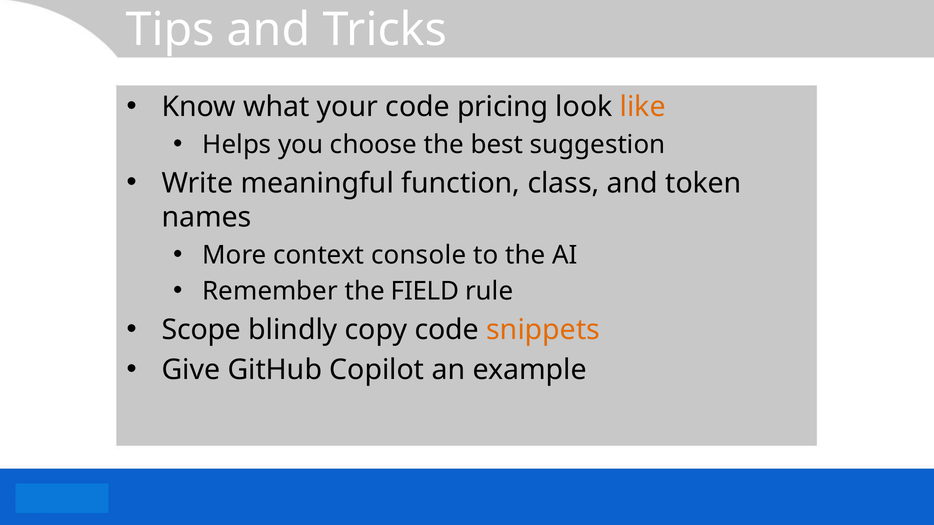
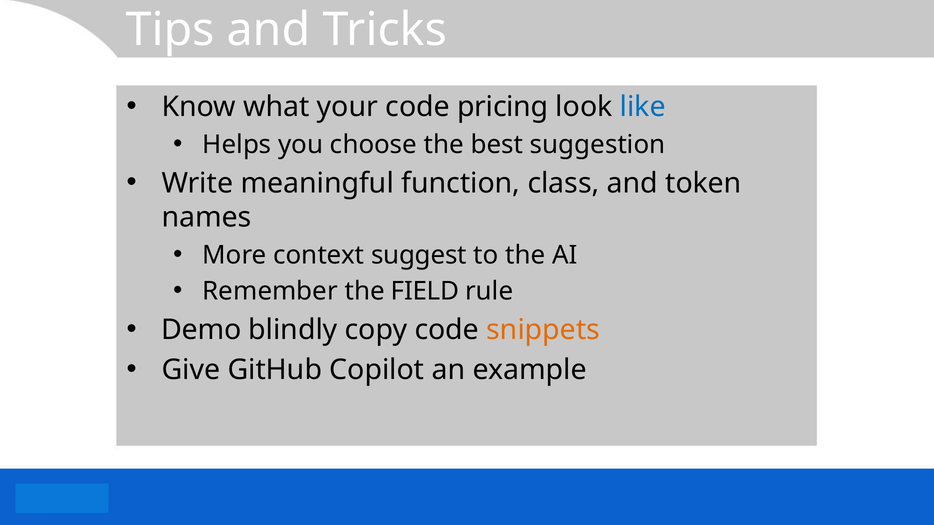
like colour: orange -> blue
console: console -> suggest
Scope: Scope -> Demo
